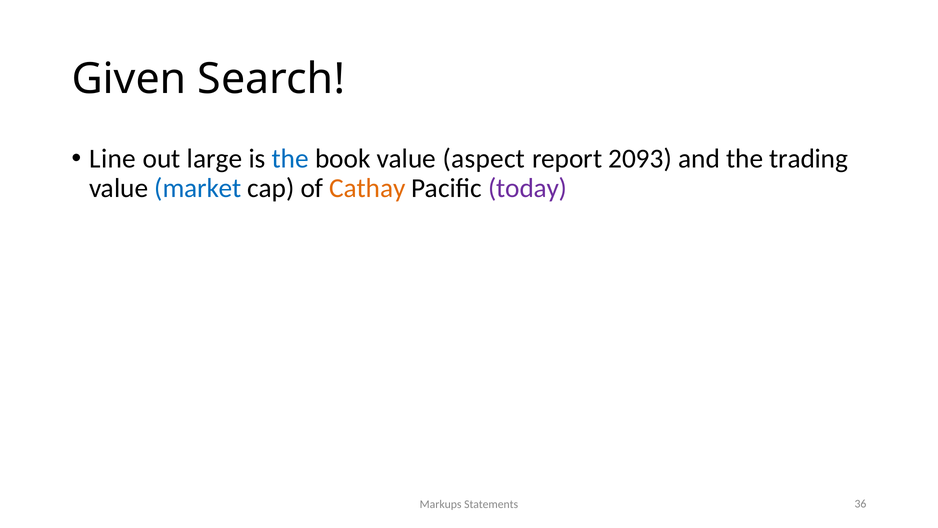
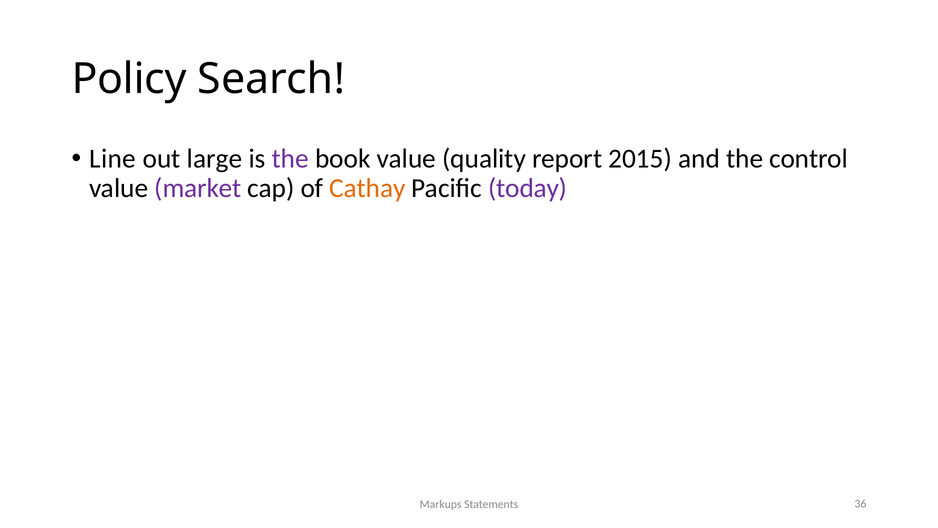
Given: Given -> Policy
the at (290, 159) colour: blue -> purple
aspect: aspect -> quality
2093: 2093 -> 2015
trading: trading -> control
market colour: blue -> purple
